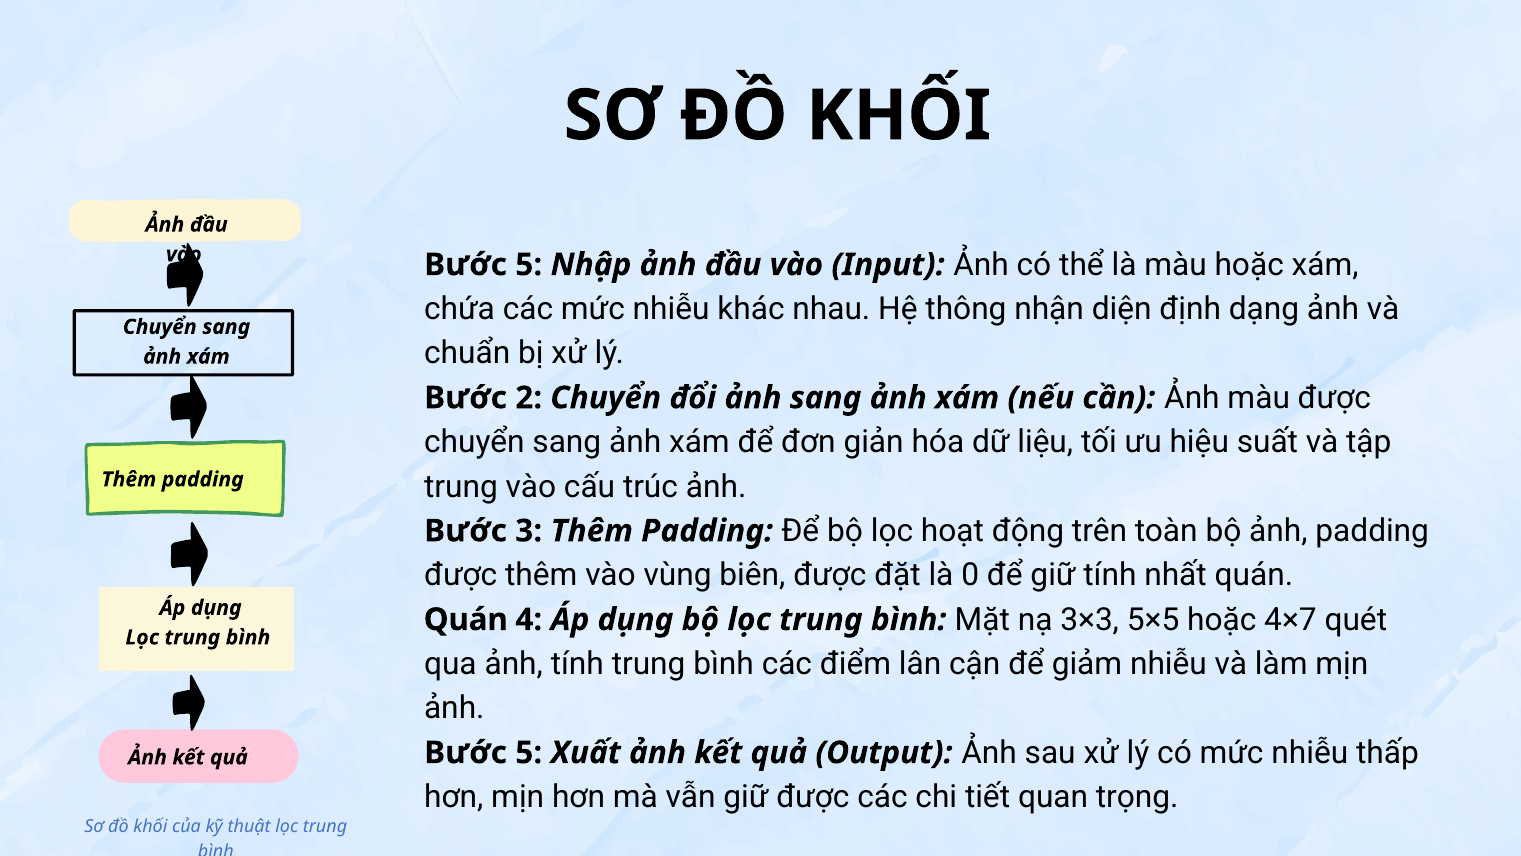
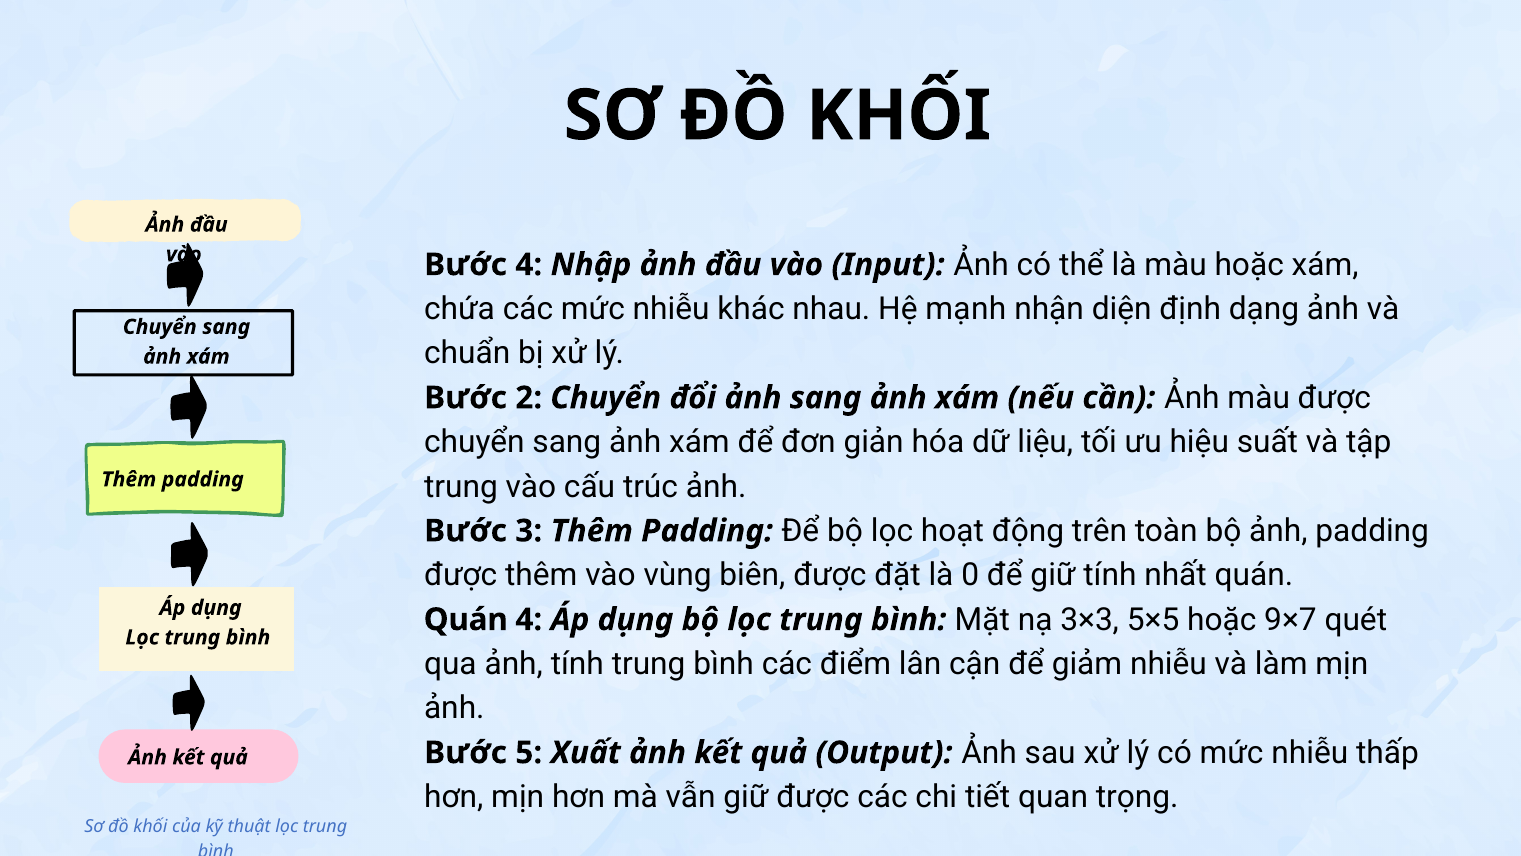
5 at (529, 265): 5 -> 4
thông: thông -> mạnh
4×7: 4×7 -> 9×7
